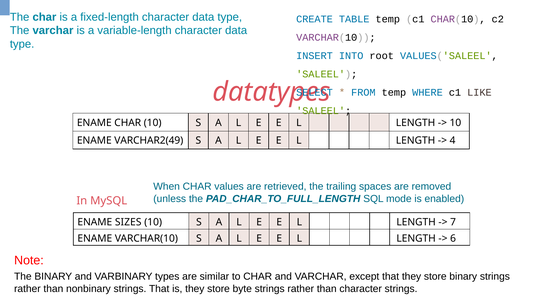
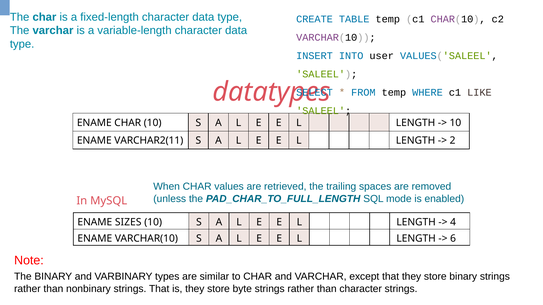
root: root -> user
VARCHAR2(49: VARCHAR2(49 -> VARCHAR2(11
4: 4 -> 2
7: 7 -> 4
